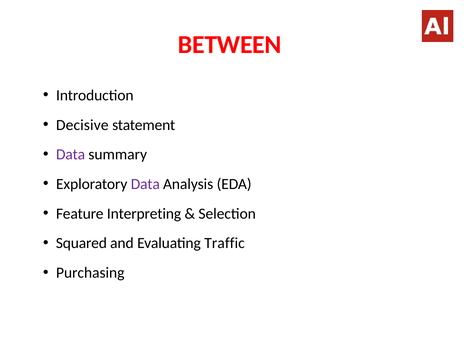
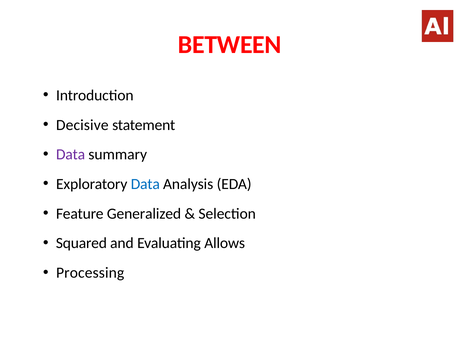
Data at (145, 184) colour: purple -> blue
Interpreting: Interpreting -> Generalized
Traffic: Traffic -> Allows
Purchasing: Purchasing -> Processing
